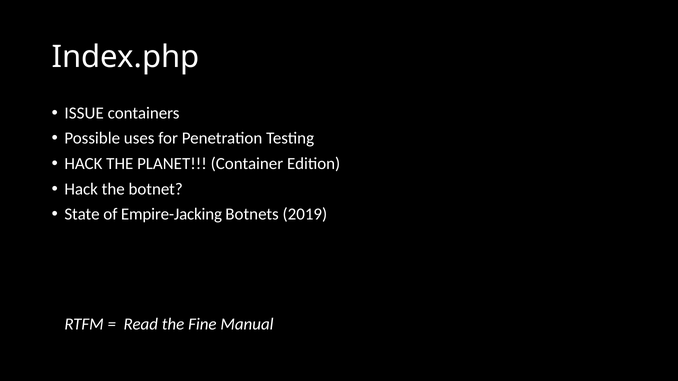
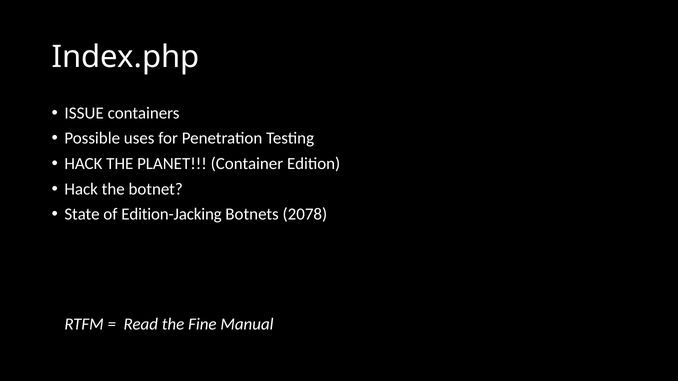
Empire-Jacking: Empire-Jacking -> Edition-Jacking
2019: 2019 -> 2078
